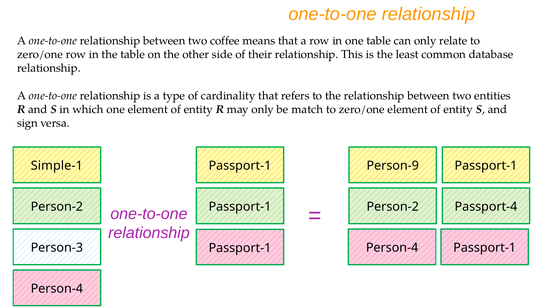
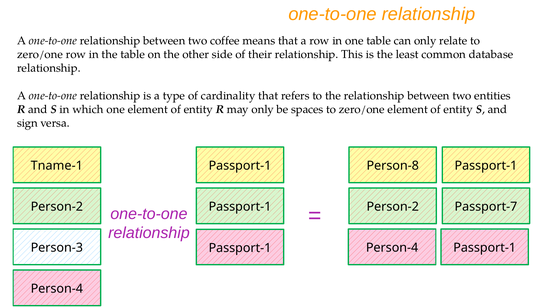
match: match -> spaces
Simple-1: Simple-1 -> Tname-1
Person-9: Person-9 -> Person-8
Passport-4: Passport-4 -> Passport-7
